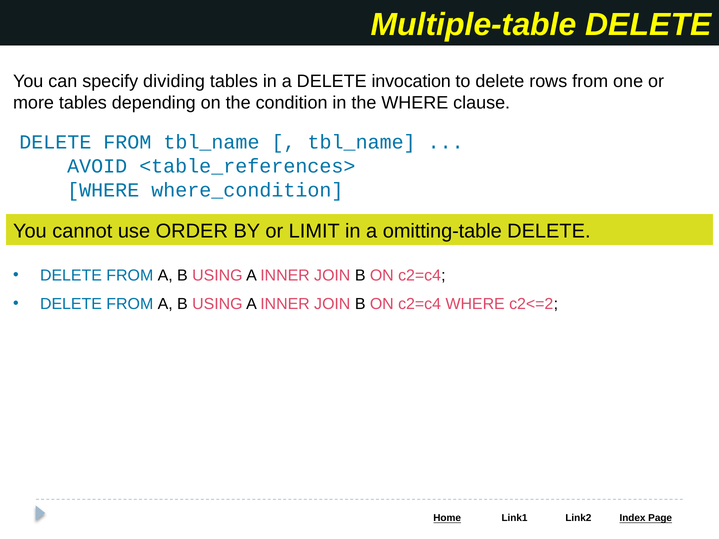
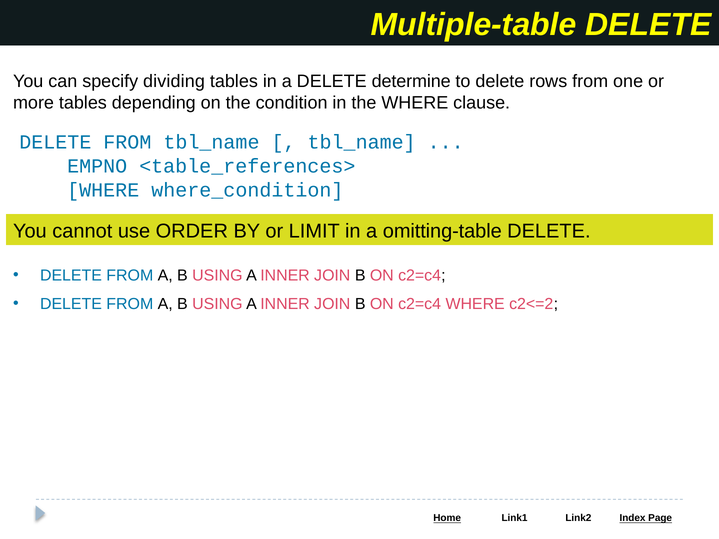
invocation: invocation -> determine
AVOID: AVOID -> EMPNO
